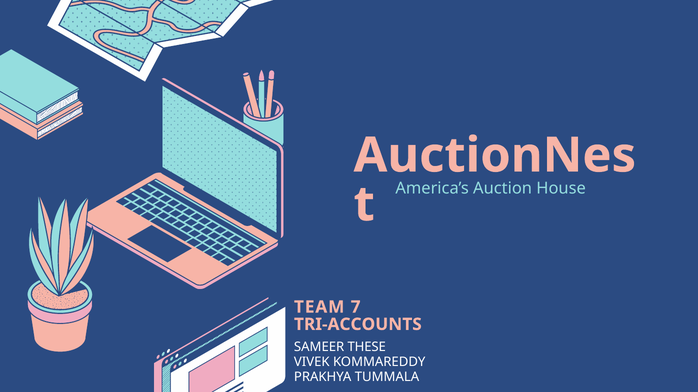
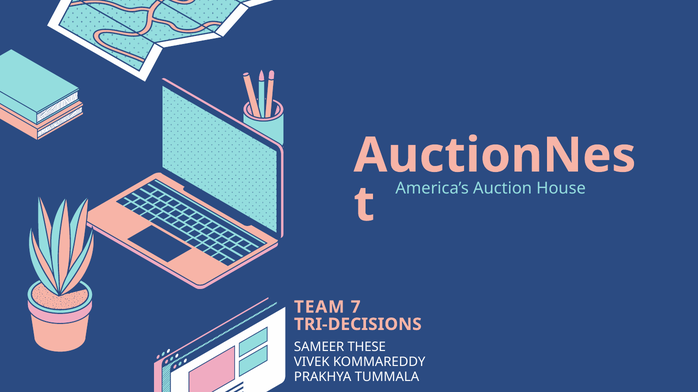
TRI-ACCOUNTS: TRI-ACCOUNTS -> TRI-DECISIONS
